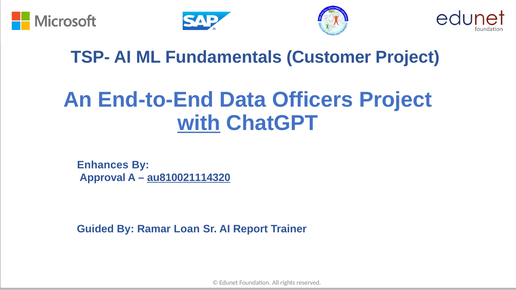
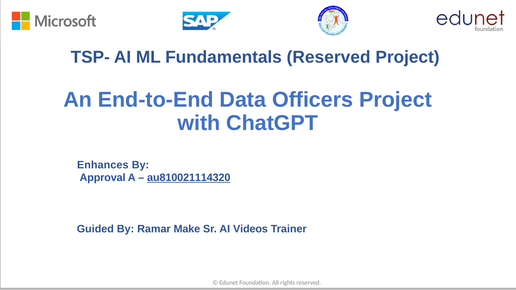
Fundamentals Customer: Customer -> Reserved
with underline: present -> none
Loan: Loan -> Make
Report: Report -> Videos
